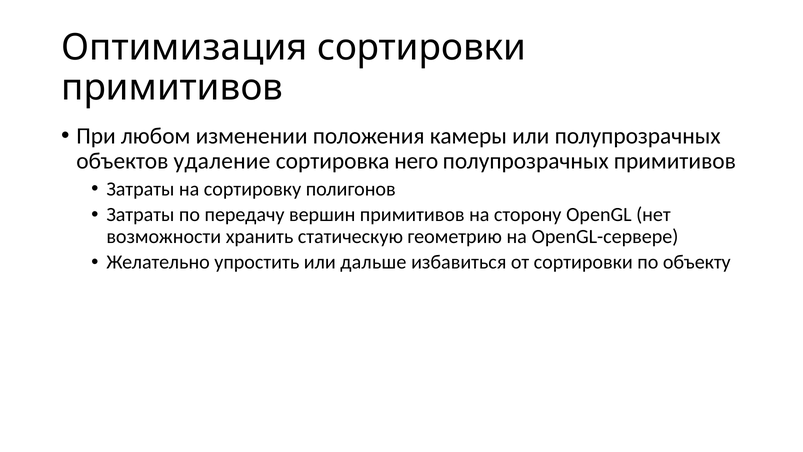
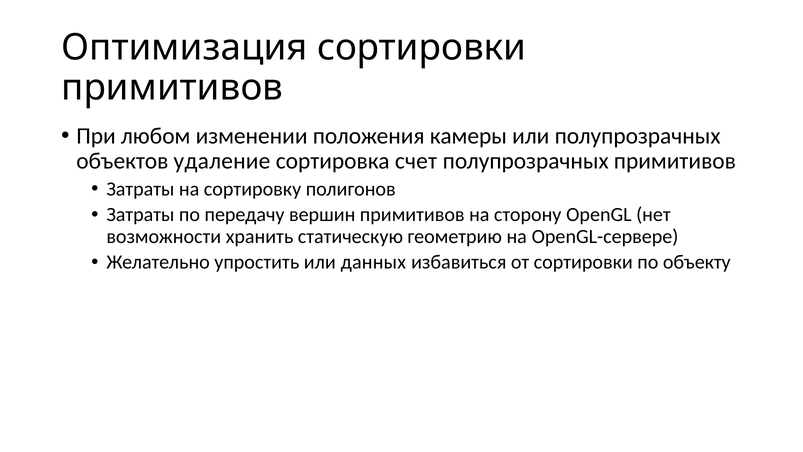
него: него -> счет
дальше: дальше -> данных
